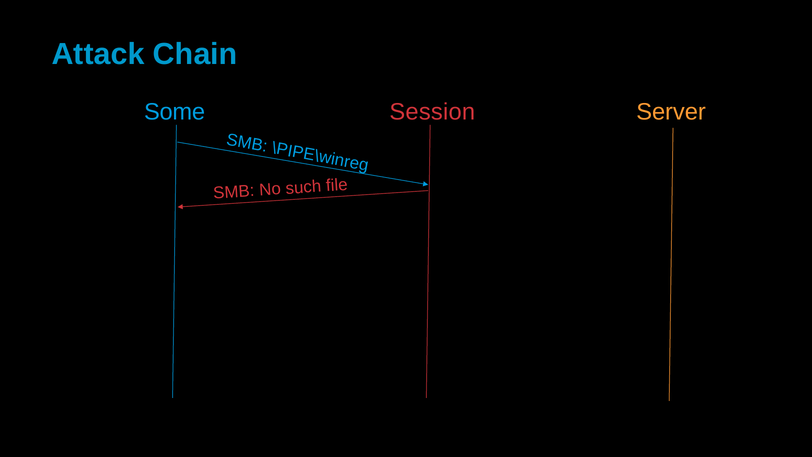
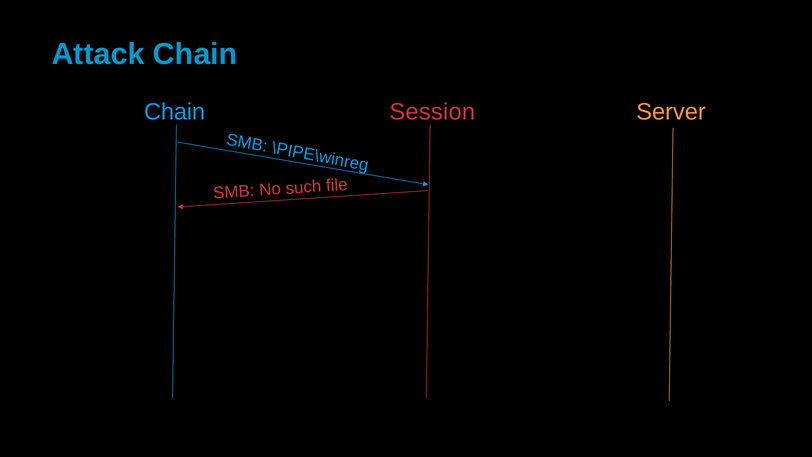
Some at (175, 112): Some -> Chain
